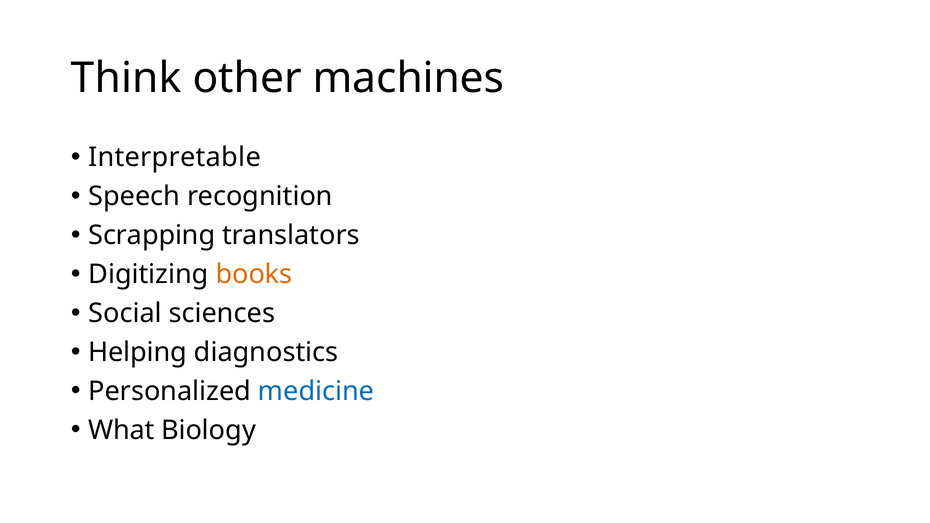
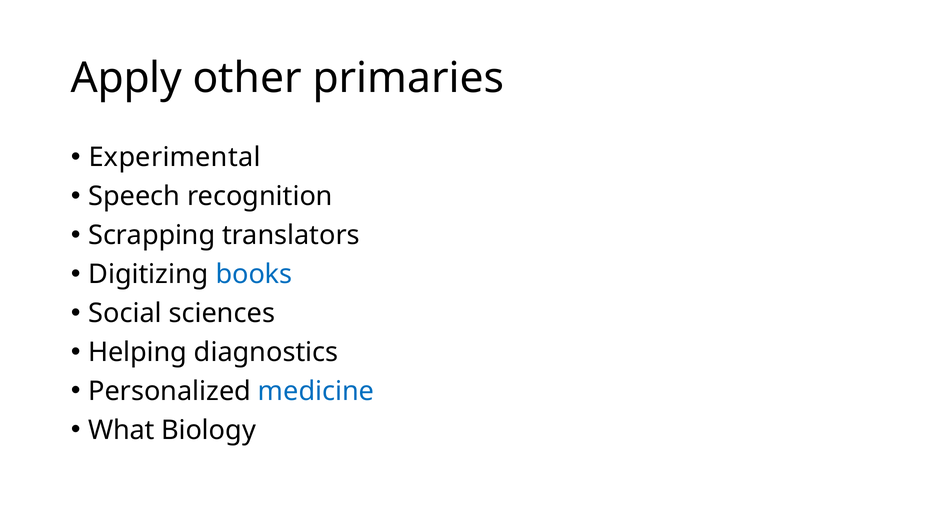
Think: Think -> Apply
machines: machines -> primaries
Interpretable: Interpretable -> Experimental
books colour: orange -> blue
